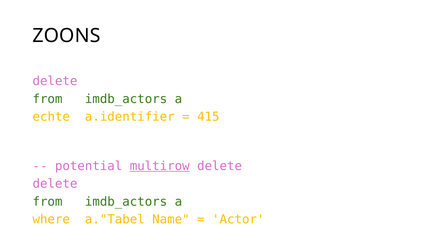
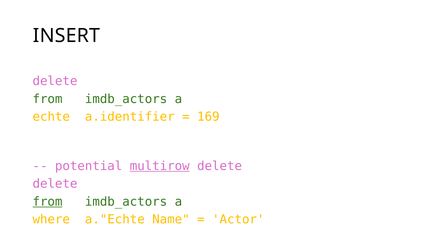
ZOONS: ZOONS -> INSERT
415: 415 -> 169
from at (48, 202) underline: none -> present
a."Tabel: a."Tabel -> a."Echte
